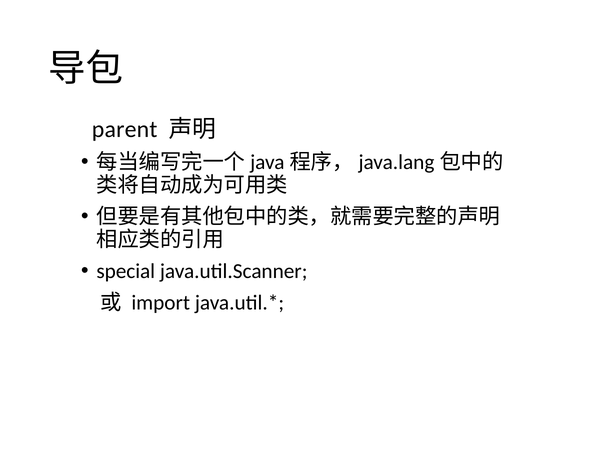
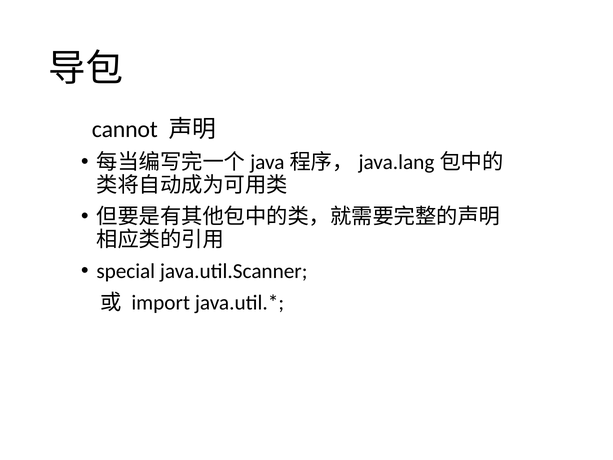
parent: parent -> cannot
